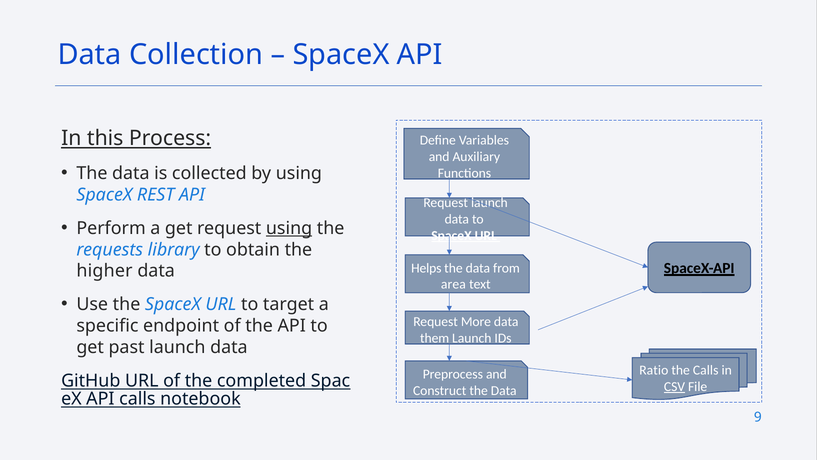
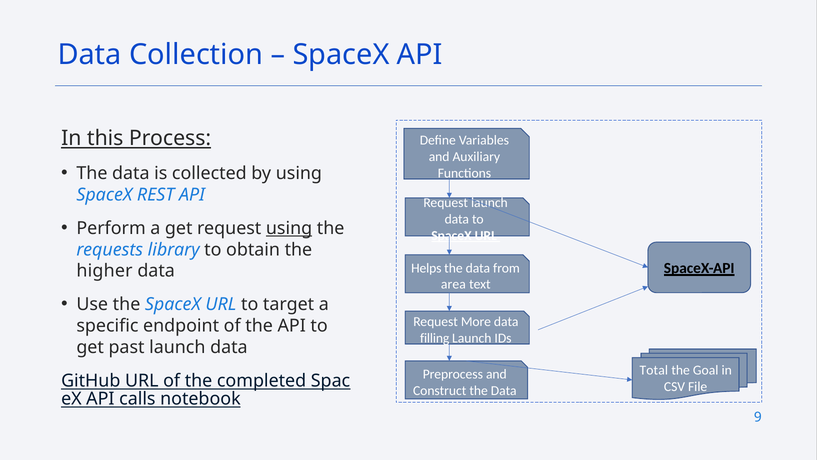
them: them -> filling
Ratio: Ratio -> Total
the Calls: Calls -> Goal
CSV underline: present -> none
